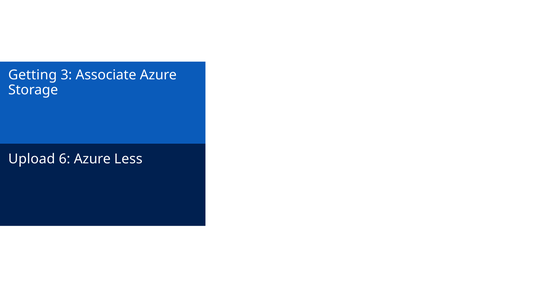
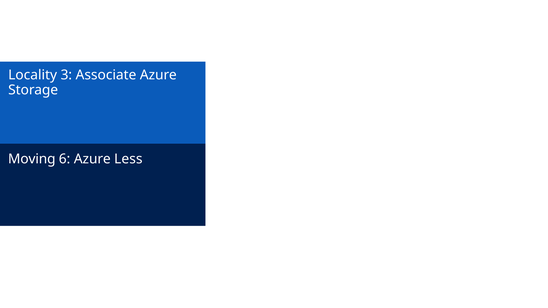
Getting: Getting -> Locality
Upload: Upload -> Moving
